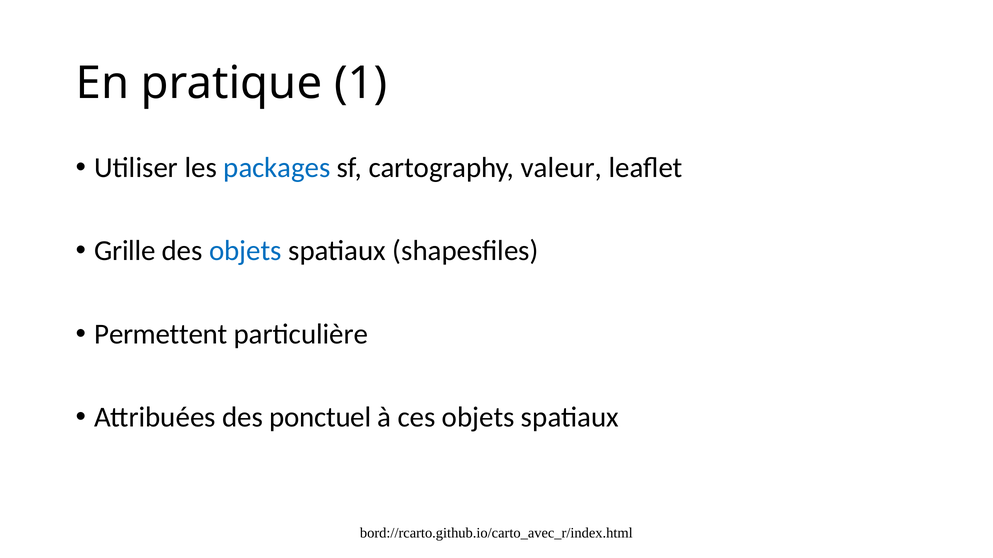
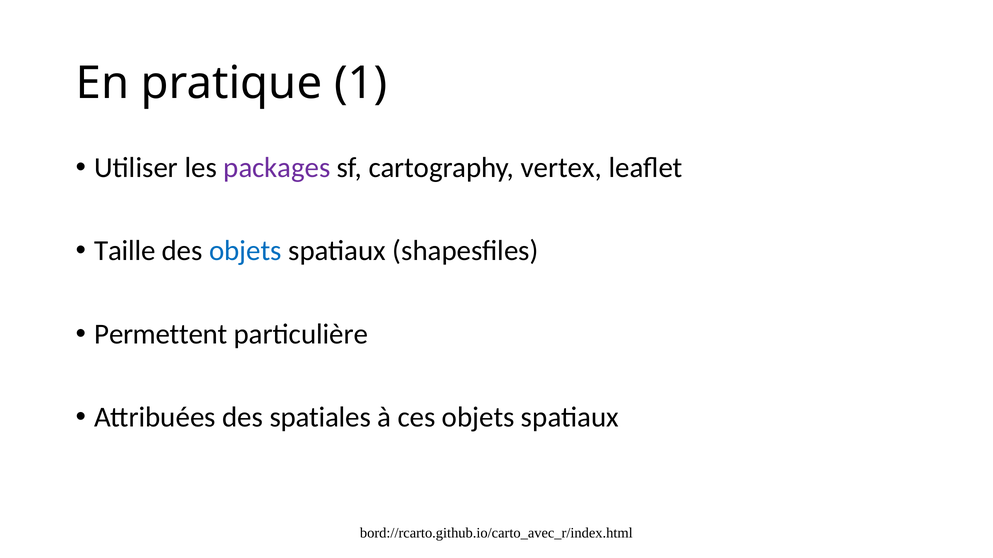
packages colour: blue -> purple
valeur: valeur -> vertex
Grille: Grille -> Taille
ponctuel: ponctuel -> spatiales
